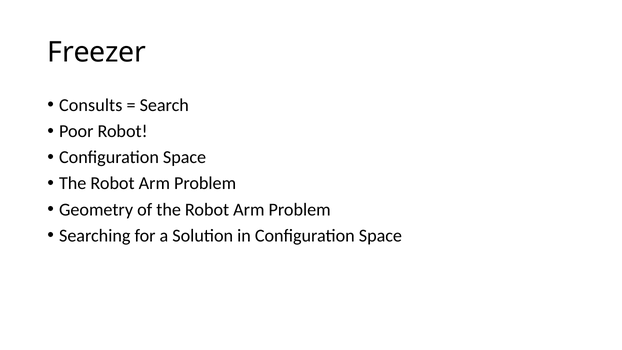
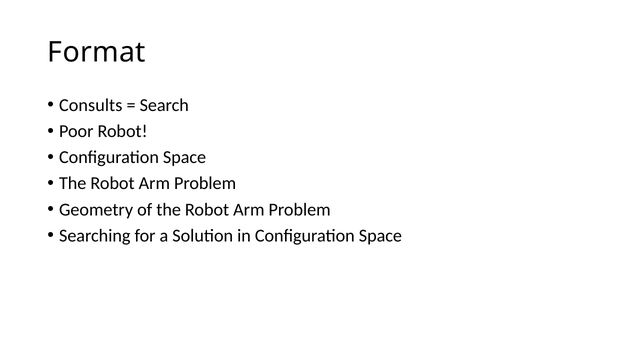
Freezer: Freezer -> Format
